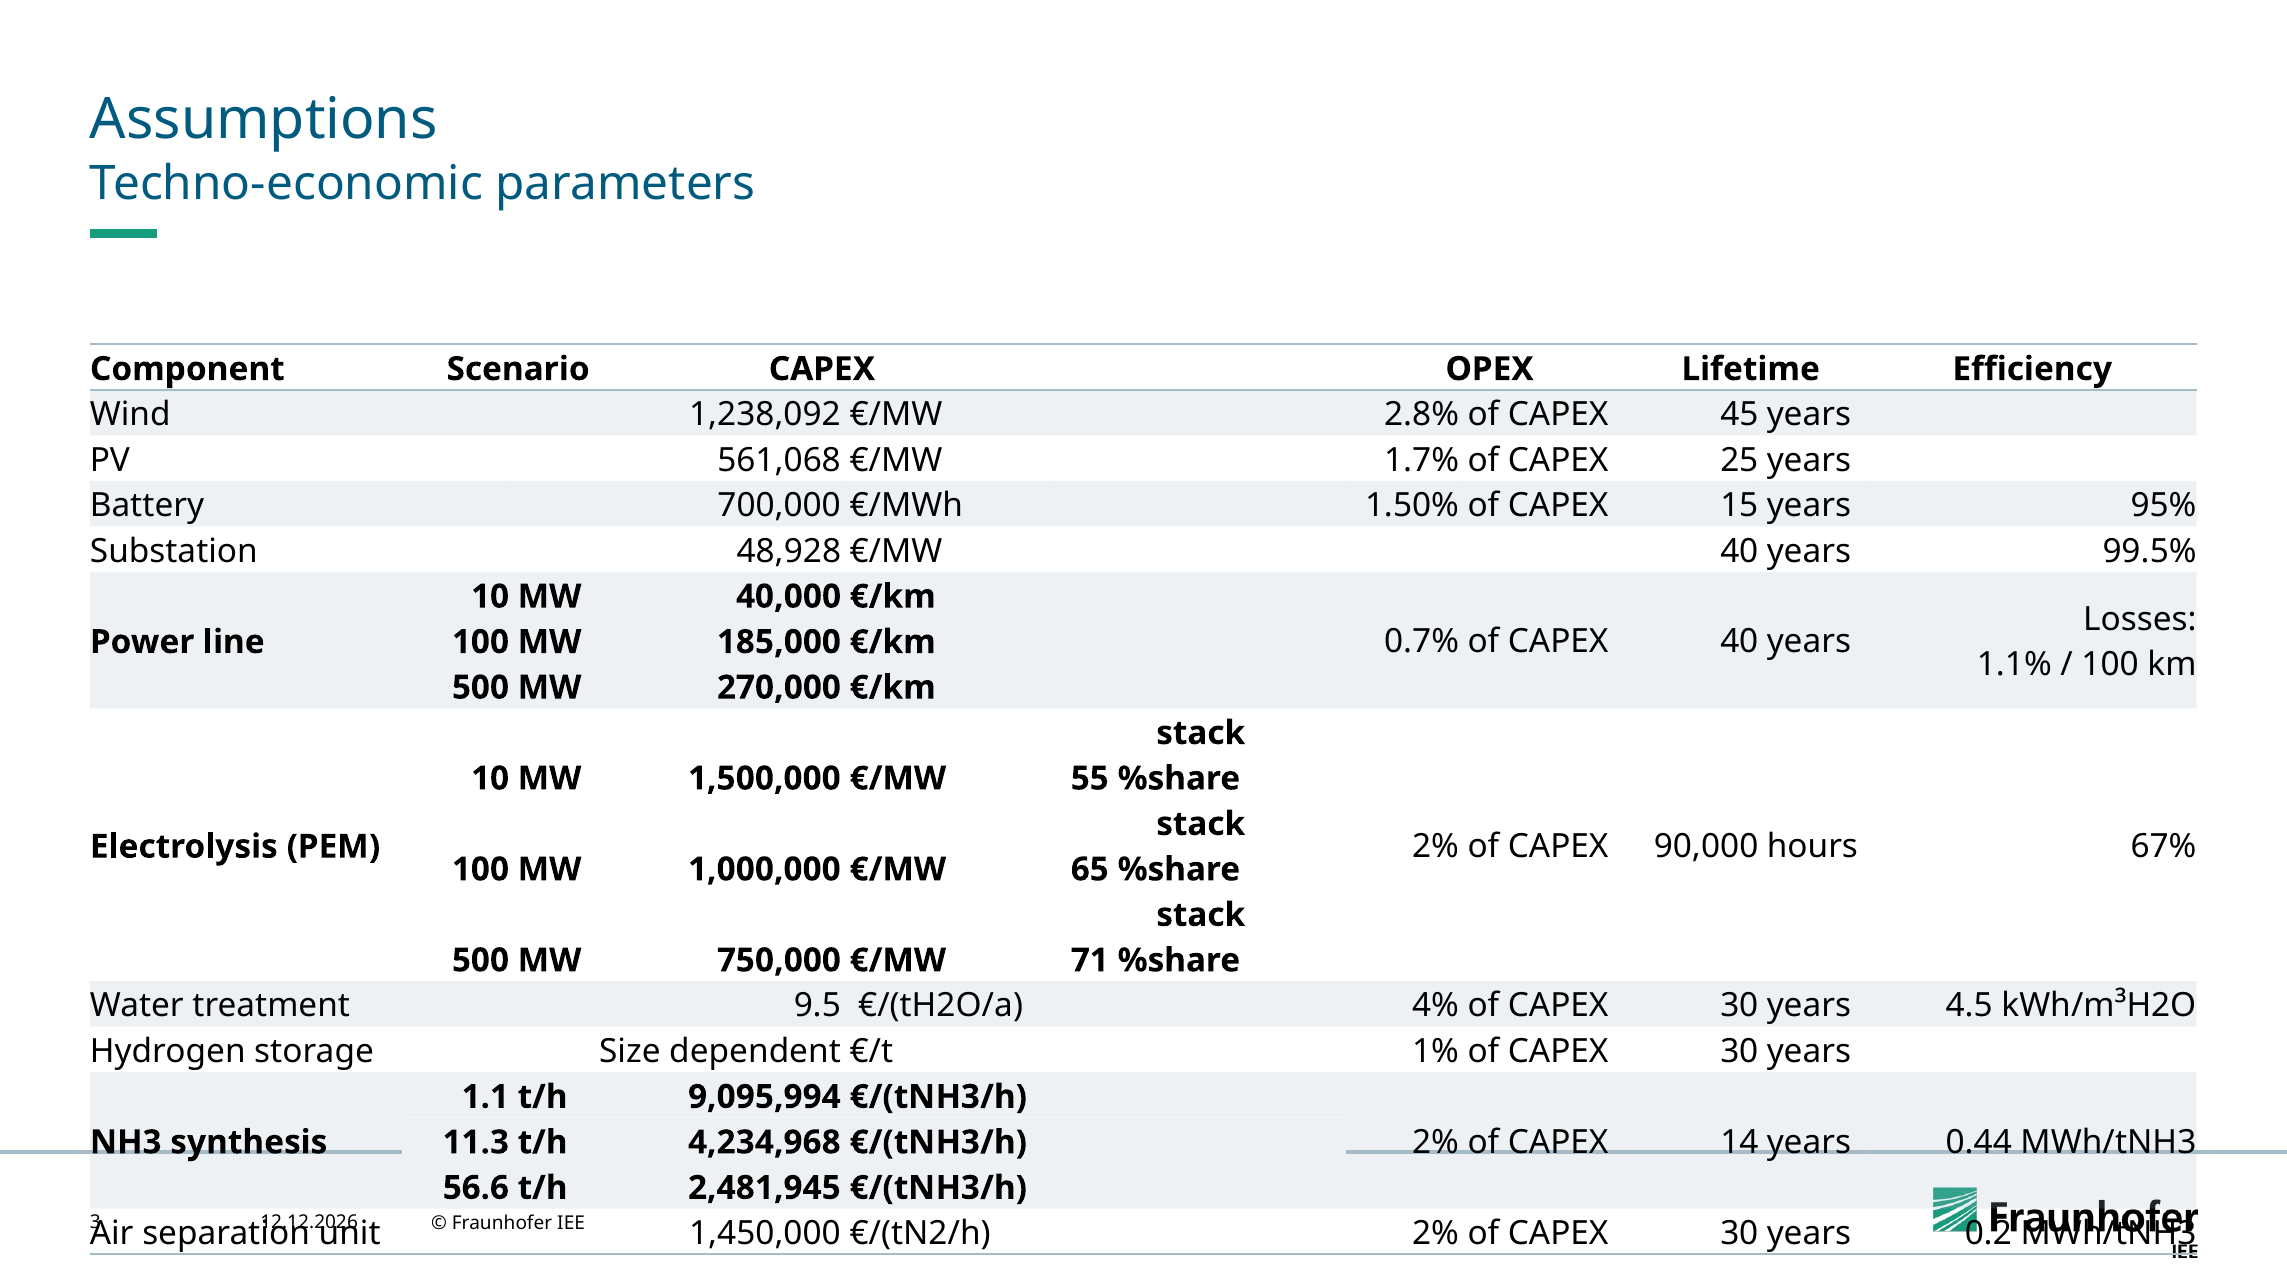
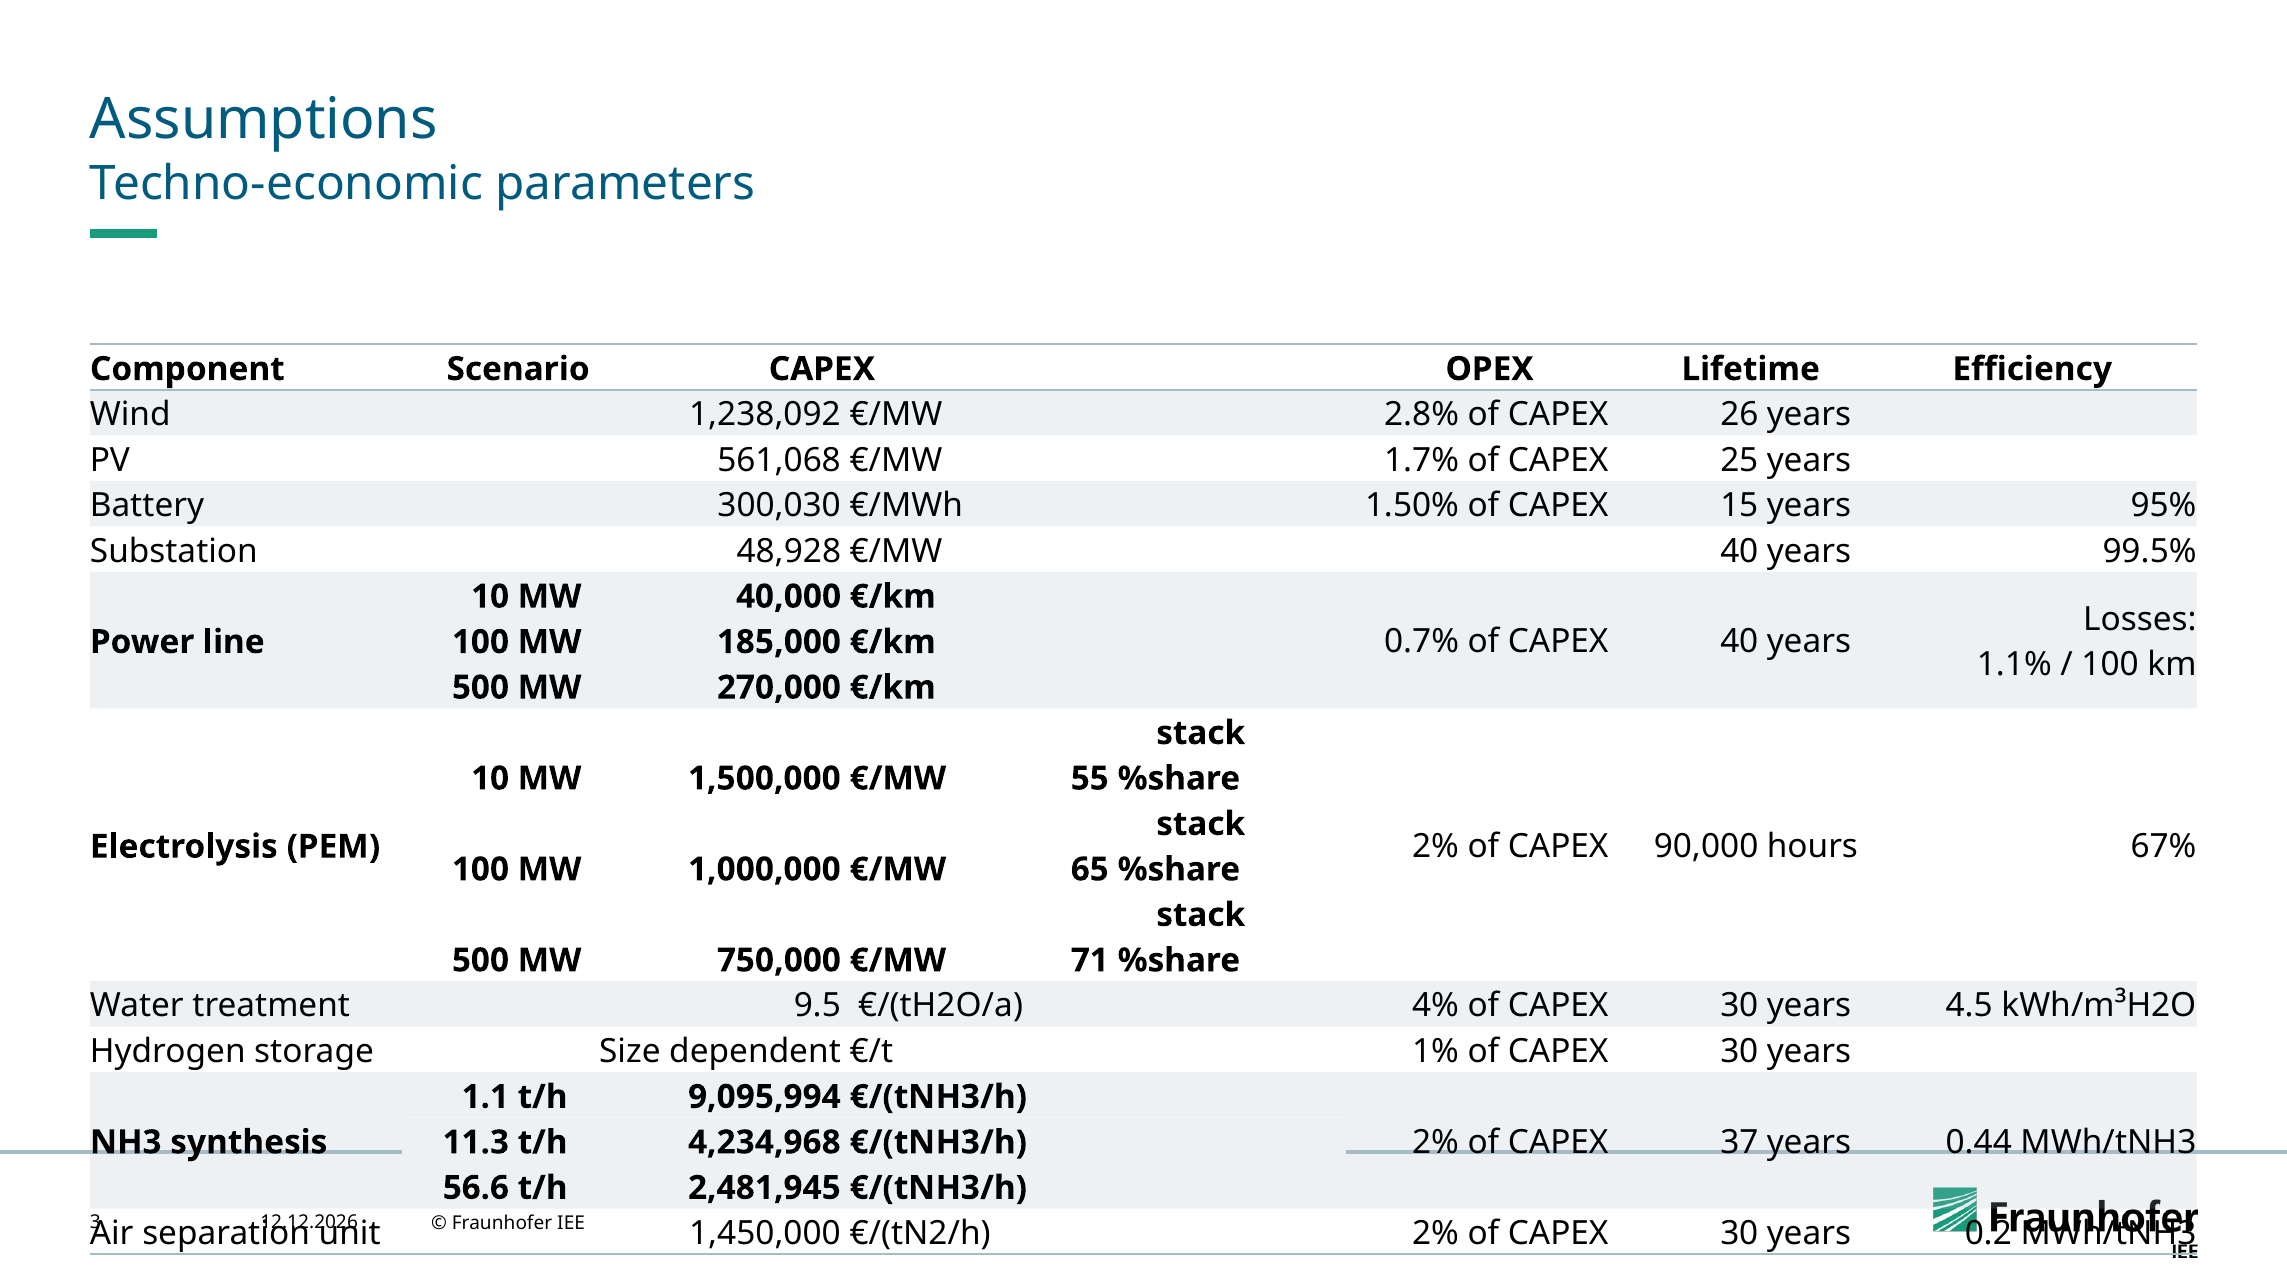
45: 45 -> 26
700,000: 700,000 -> 300,030
14: 14 -> 37
